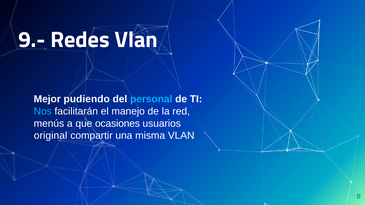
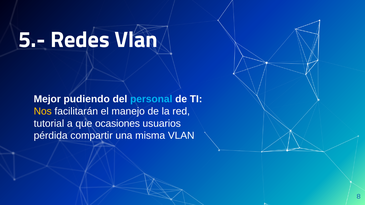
9.-: 9.- -> 5.-
Nos colour: light blue -> yellow
menús: menús -> tutorial
original: original -> pérdida
